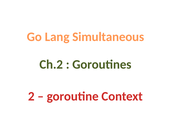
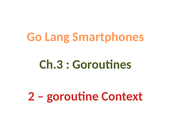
Simultaneous: Simultaneous -> Smartphones
Ch.2: Ch.2 -> Ch.3
